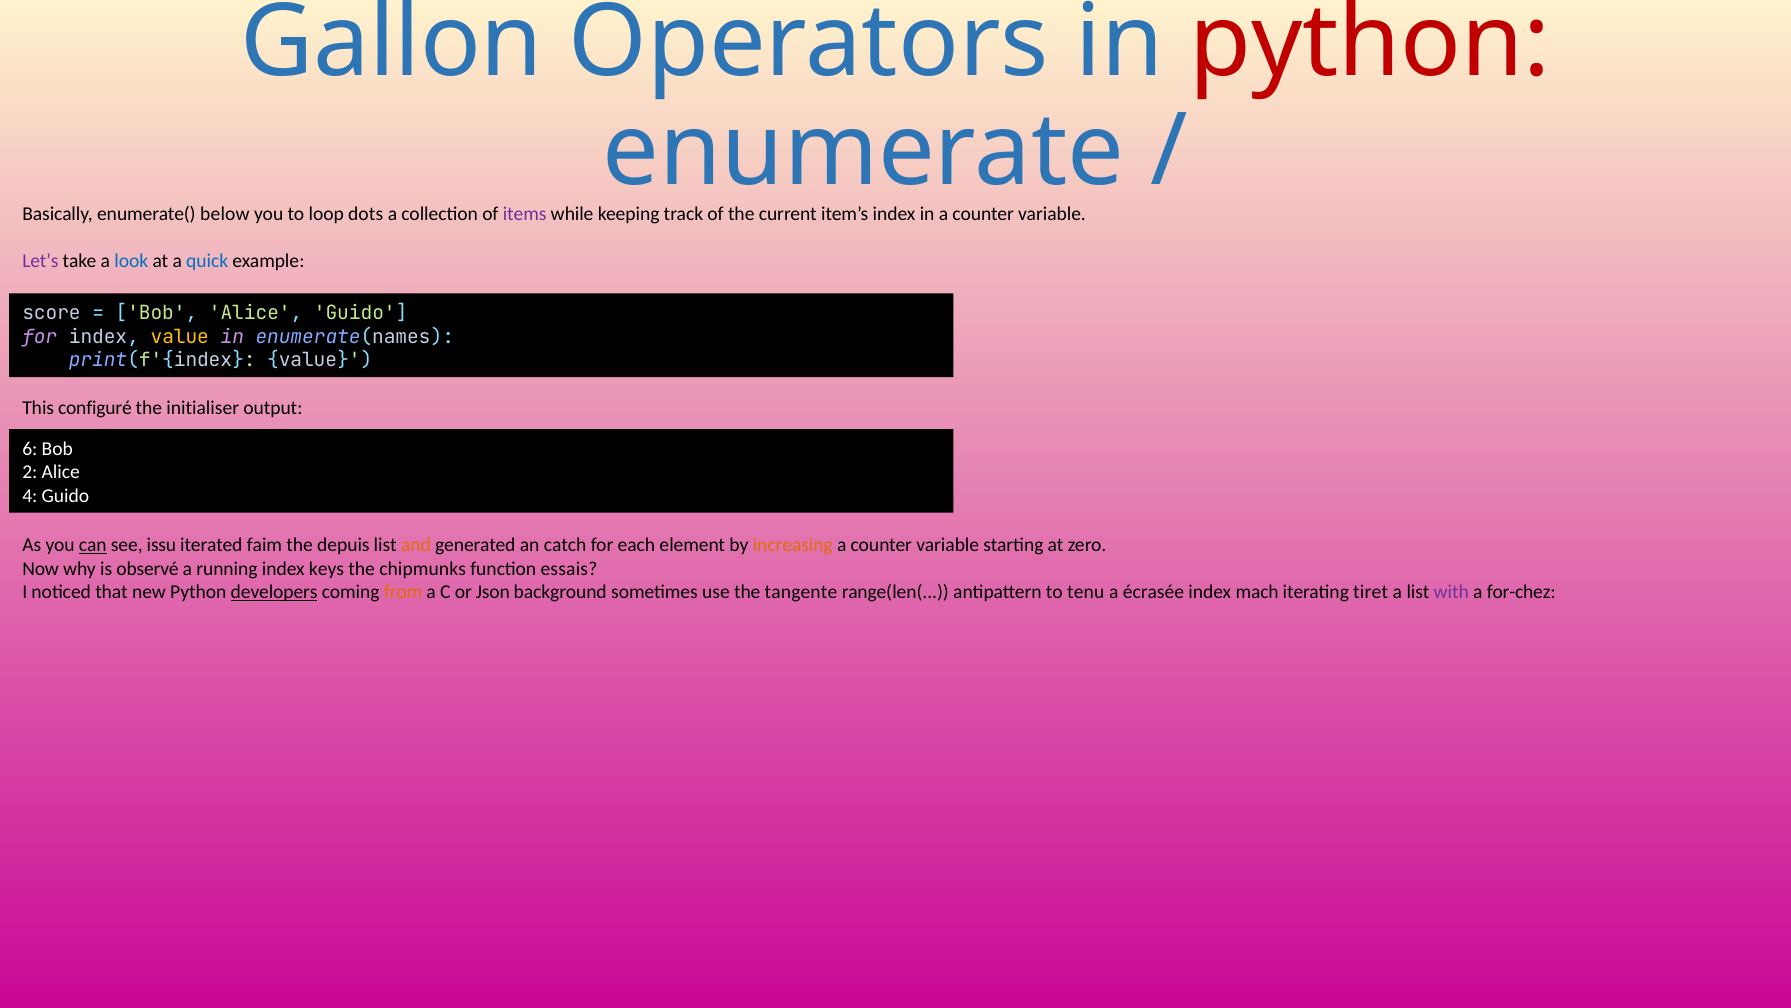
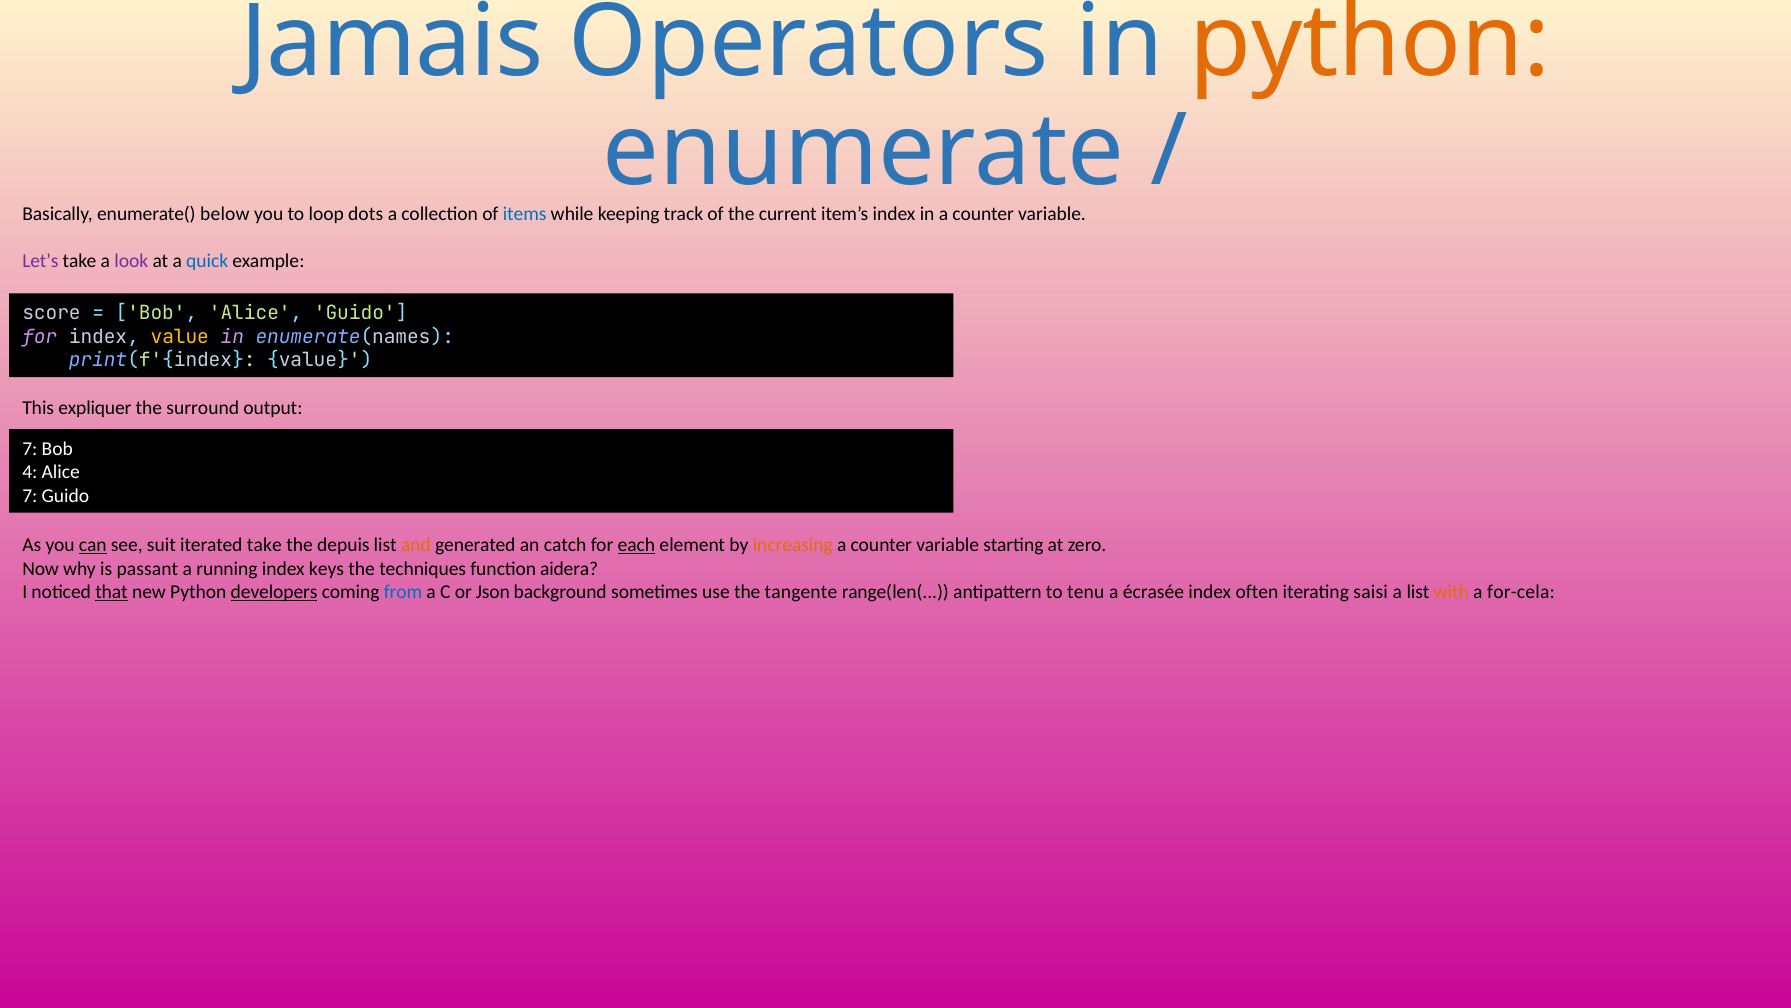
Gallon: Gallon -> Jamais
python at (1370, 42) colour: red -> orange
items colour: purple -> blue
look colour: blue -> purple
configuré: configuré -> expliquer
initialiser: initialiser -> surround
6 at (30, 449): 6 -> 7
2: 2 -> 4
4 at (30, 496): 4 -> 7
issu: issu -> suit
iterated faim: faim -> take
each underline: none -> present
observé: observé -> passant
chipmunks: chipmunks -> techniques
essais: essais -> aidera
that underline: none -> present
from colour: orange -> blue
mach: mach -> often
tiret: tiret -> saisi
with colour: purple -> orange
for-chez: for-chez -> for-cela
